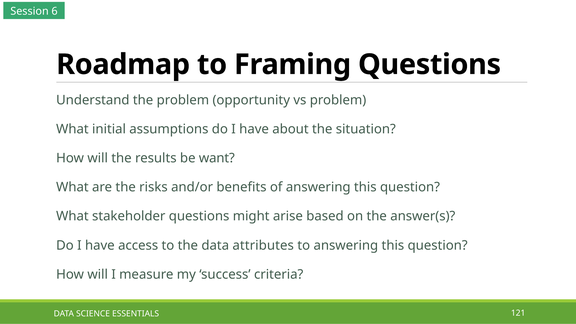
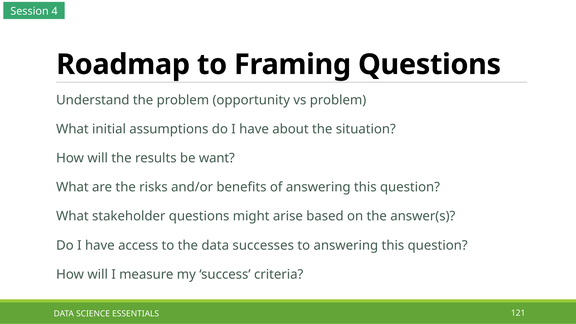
6: 6 -> 4
attributes: attributes -> successes
